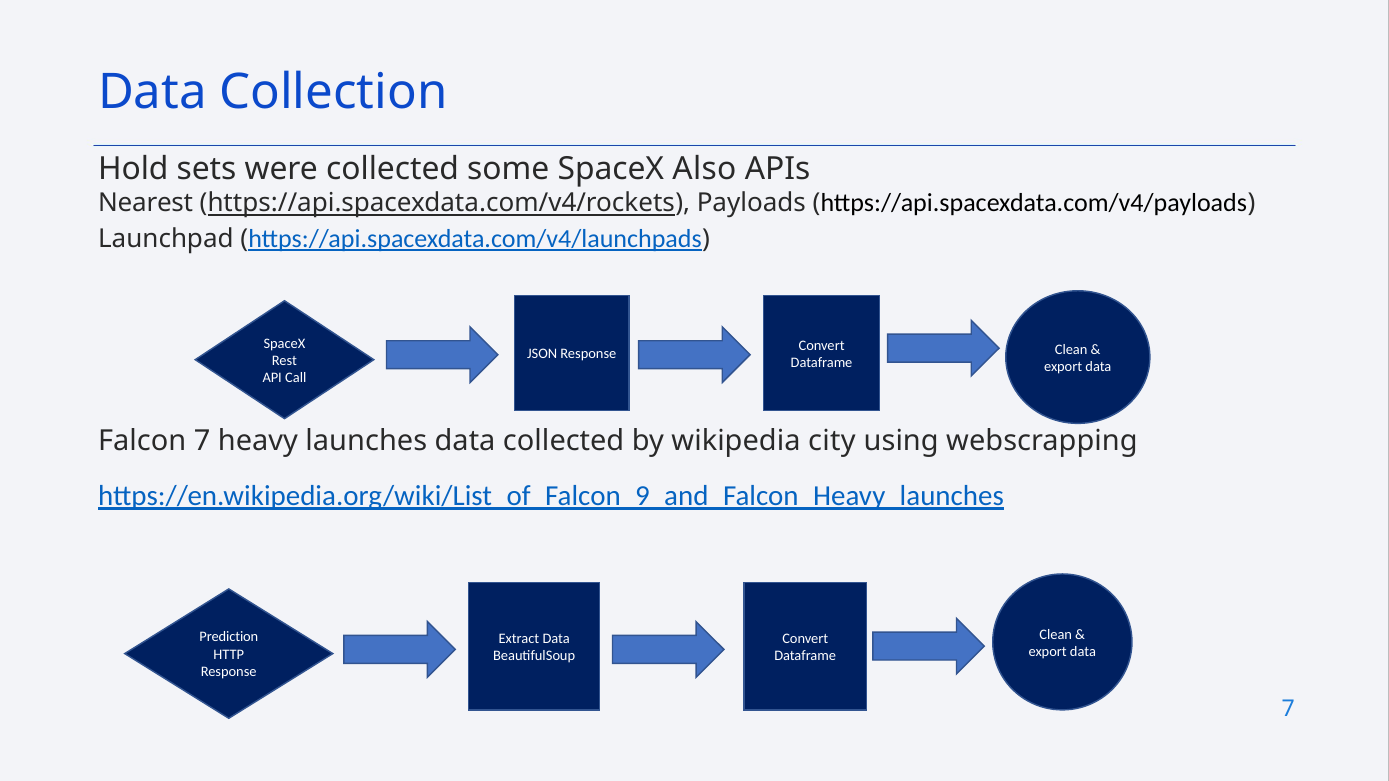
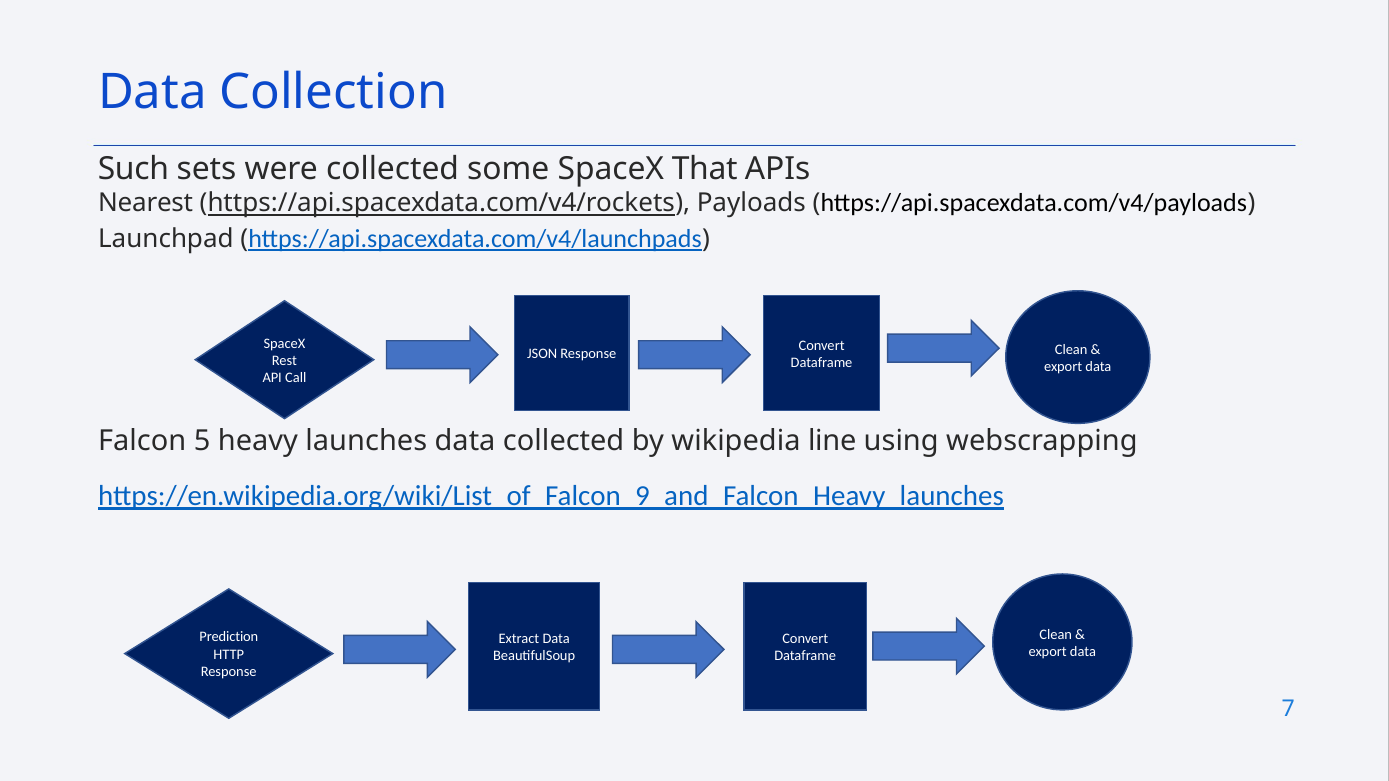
Hold: Hold -> Such
Also: Also -> That
Falcon 7: 7 -> 5
city: city -> line
